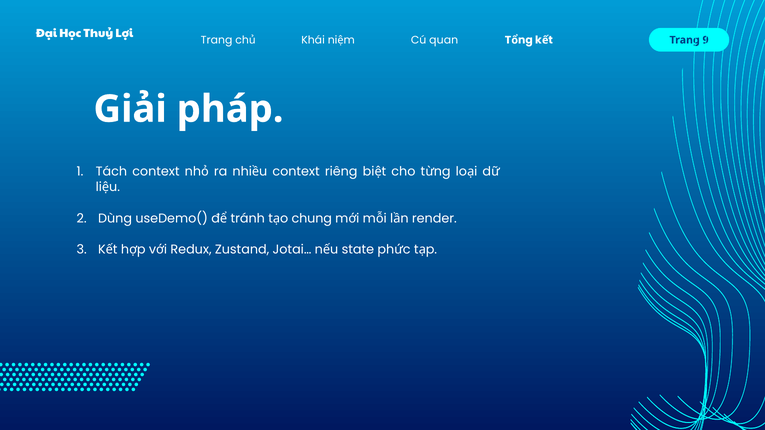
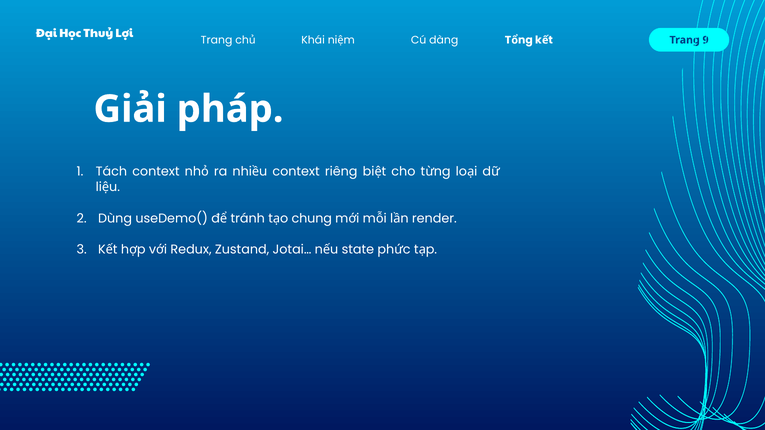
quan: quan -> dàng
